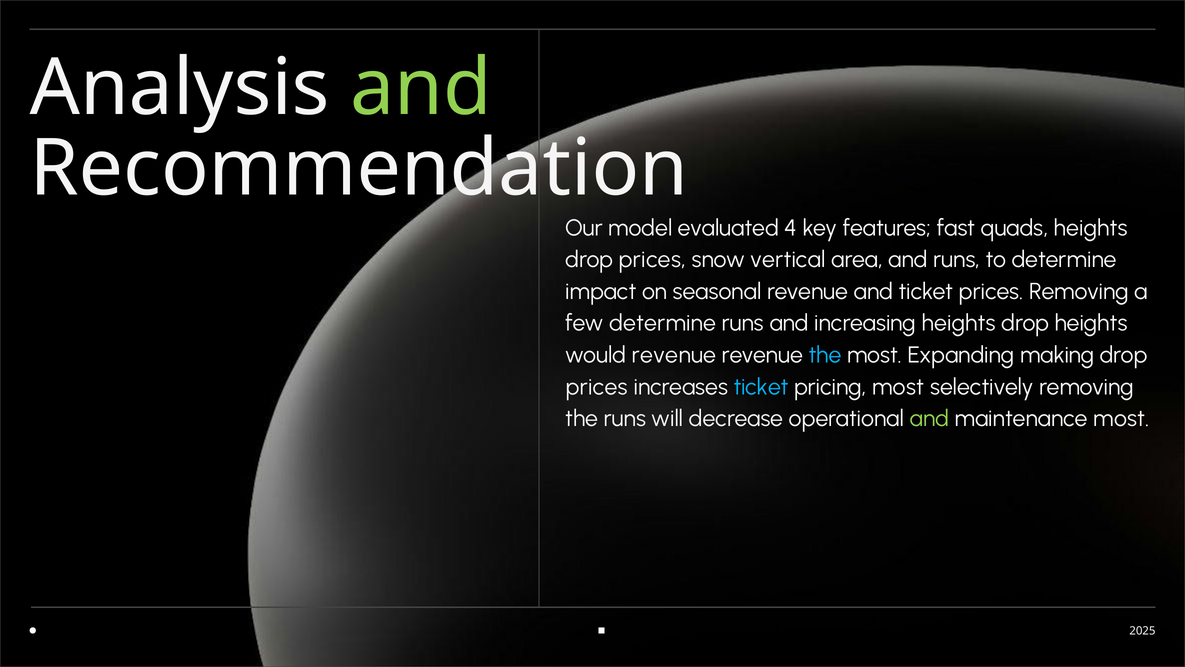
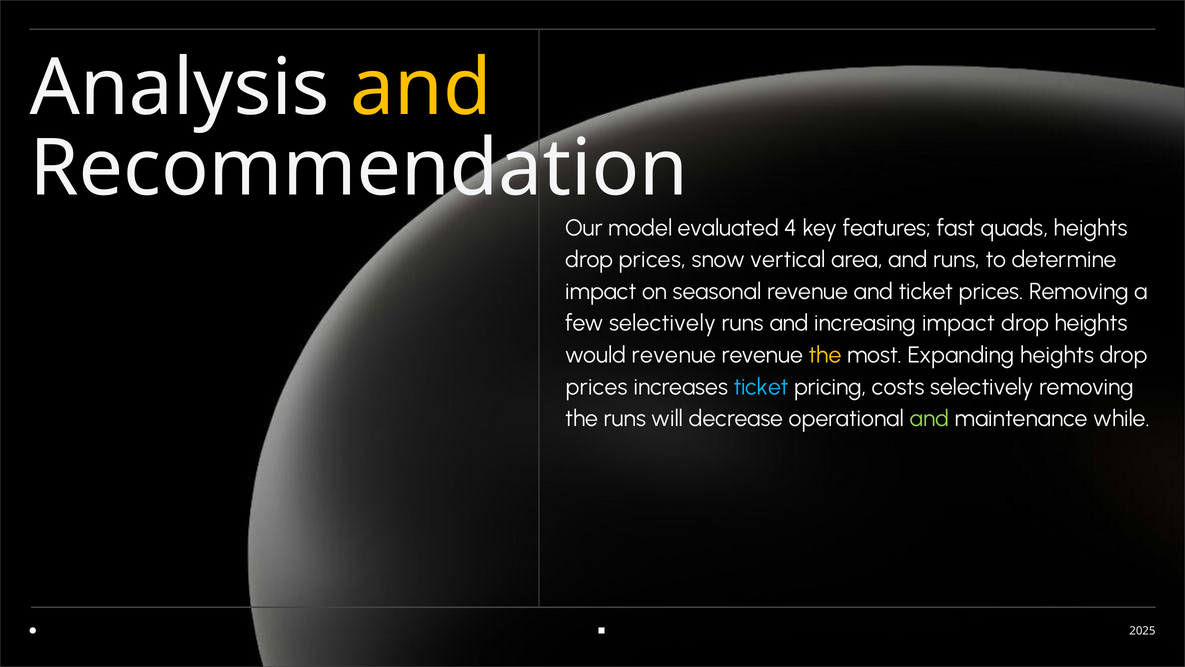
and at (421, 88) colour: light green -> yellow
few determine: determine -> selectively
increasing heights: heights -> impact
the at (825, 355) colour: light blue -> yellow
Expanding making: making -> heights
pricing most: most -> costs
maintenance most: most -> while
